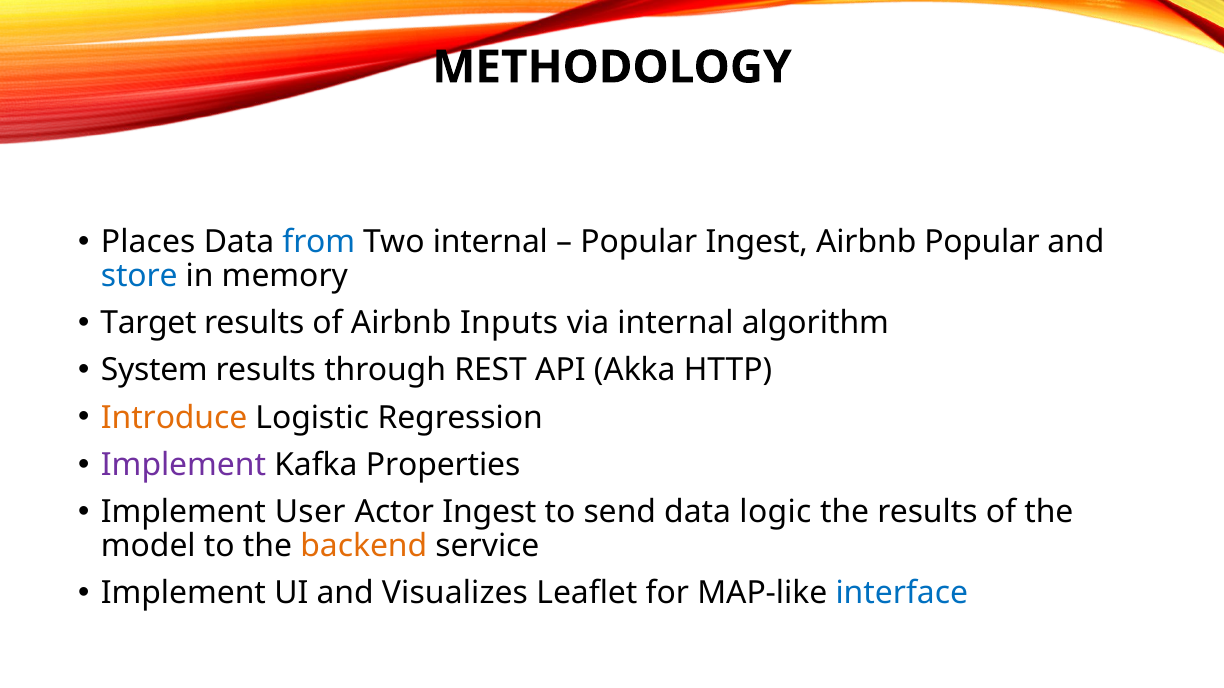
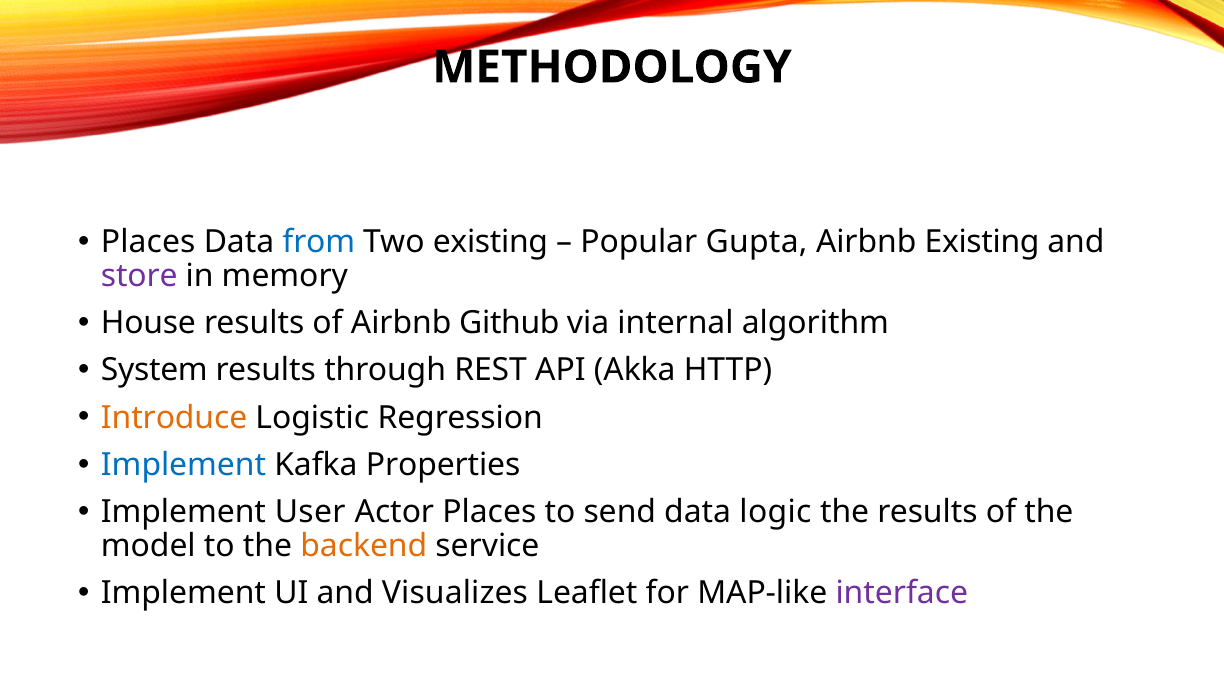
Two internal: internal -> existing
Popular Ingest: Ingest -> Gupta
Airbnb Popular: Popular -> Existing
store colour: blue -> purple
Target: Target -> House
Inputs: Inputs -> Github
Implement at (184, 465) colour: purple -> blue
Actor Ingest: Ingest -> Places
interface colour: blue -> purple
